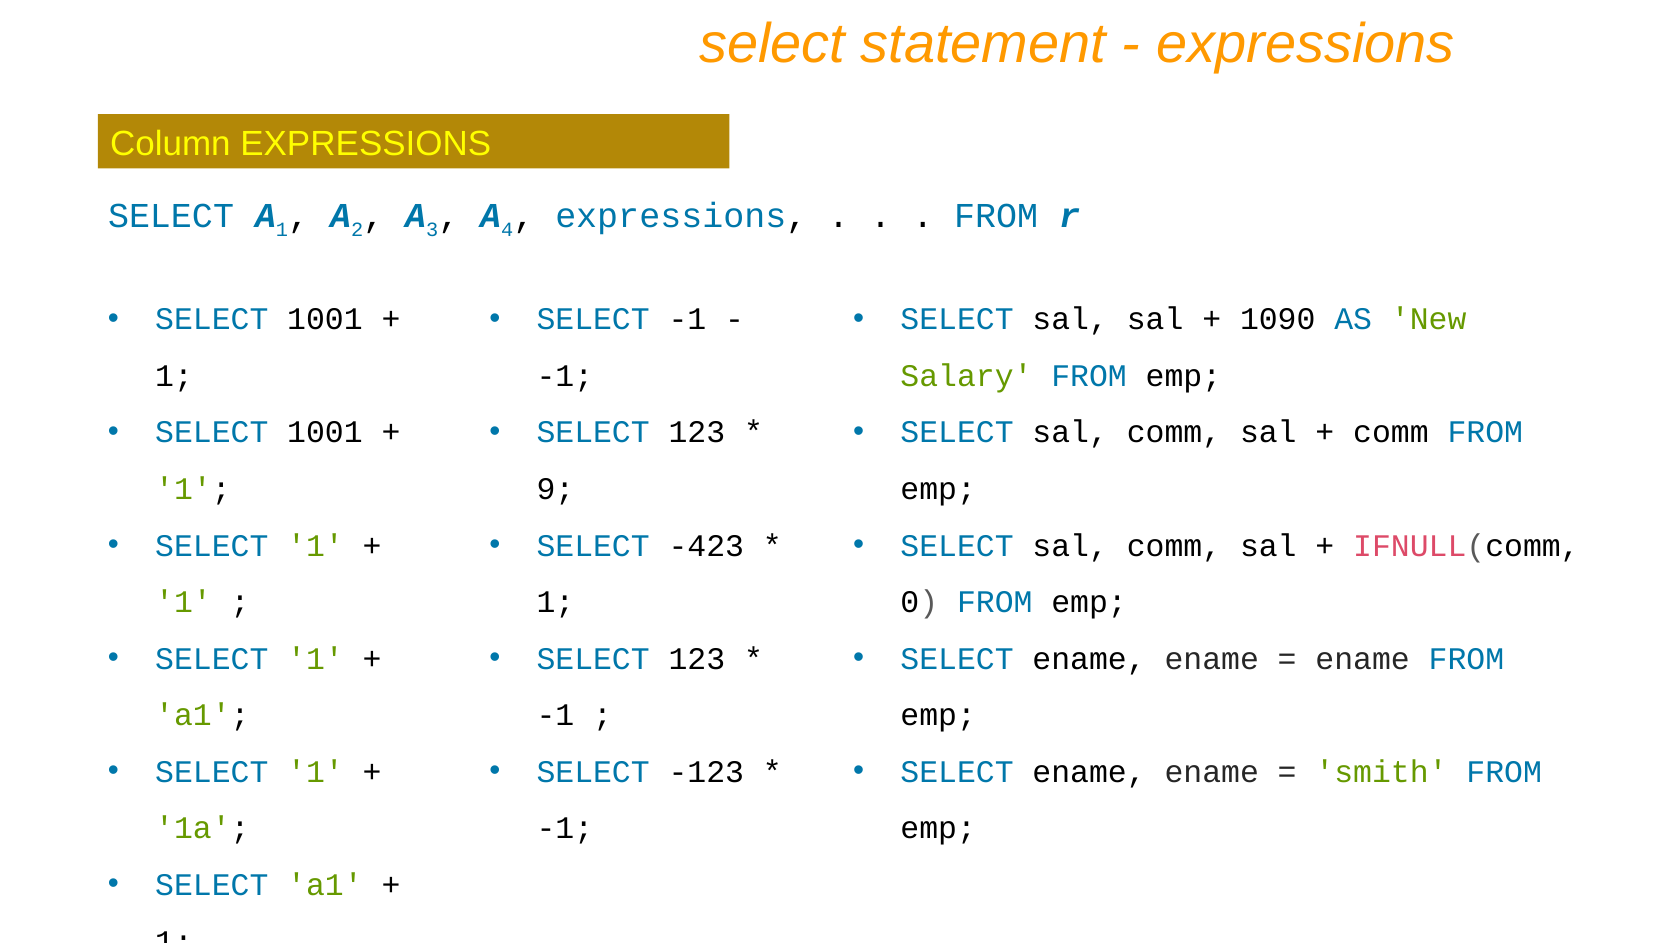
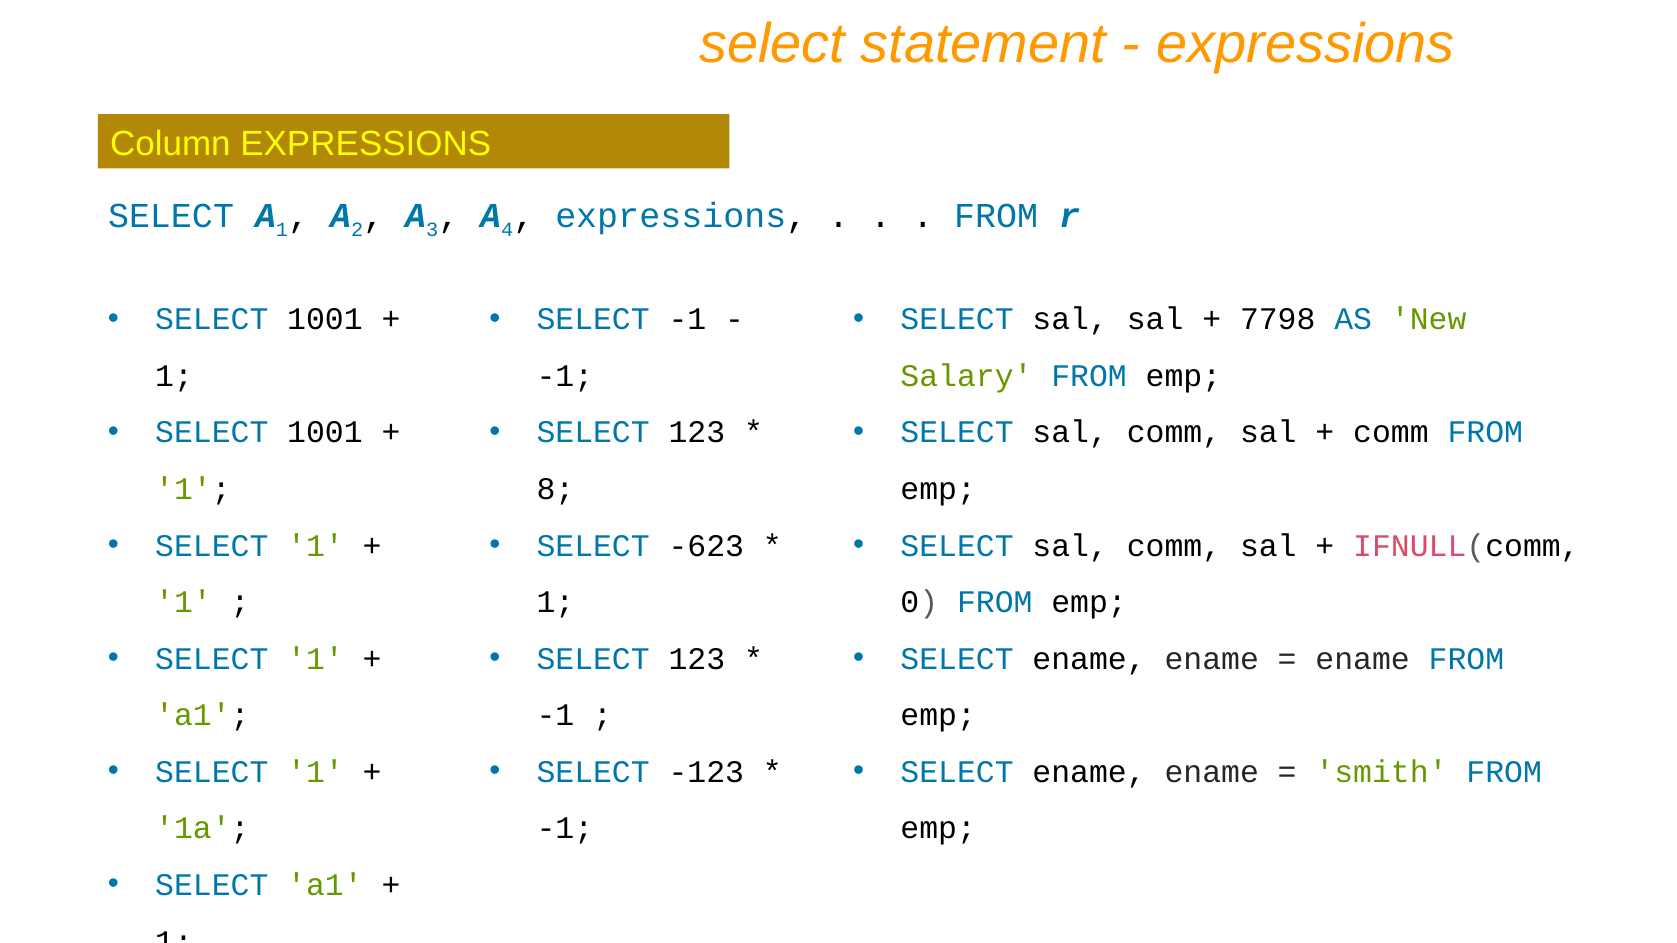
1090: 1090 -> 7798
9: 9 -> 8
-423: -423 -> -623
